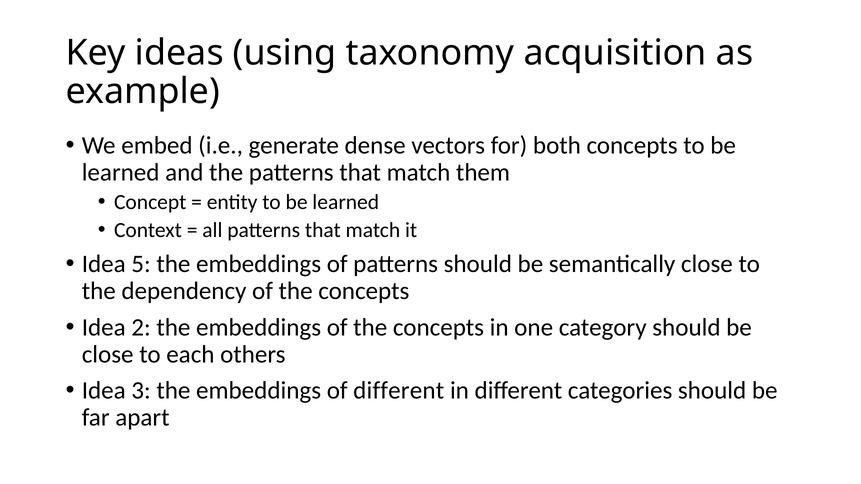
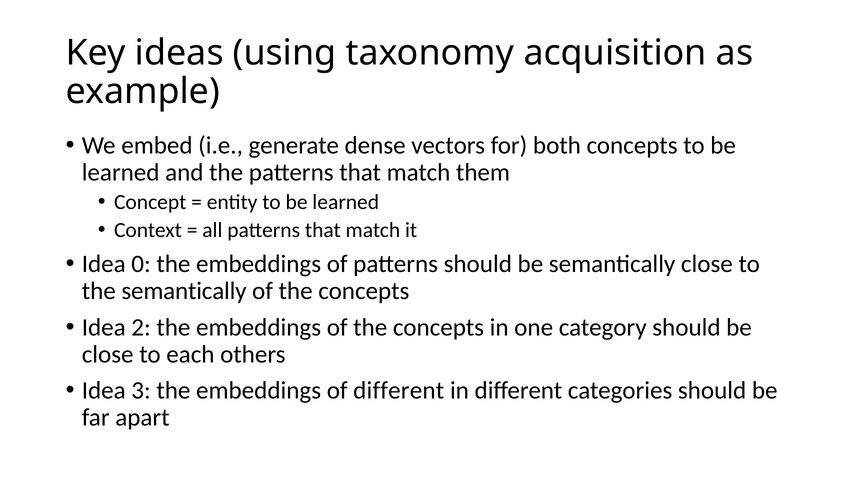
5: 5 -> 0
the dependency: dependency -> semantically
